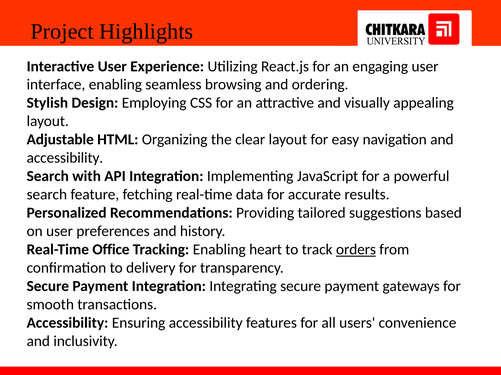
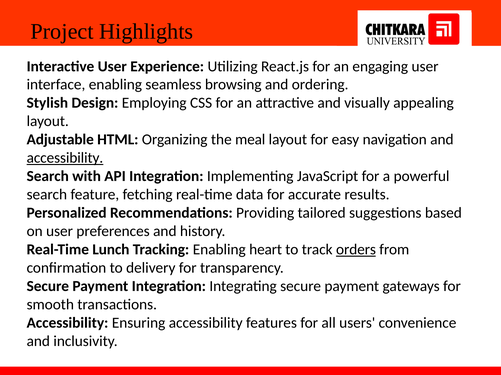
clear: clear -> meal
accessibility at (65, 158) underline: none -> present
Office: Office -> Lunch
